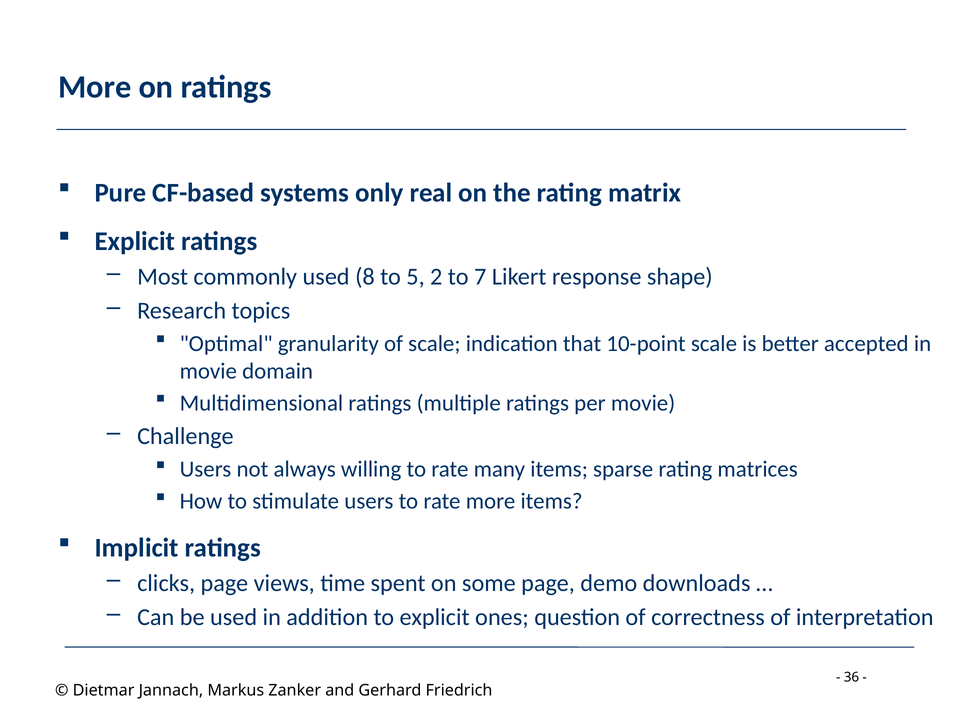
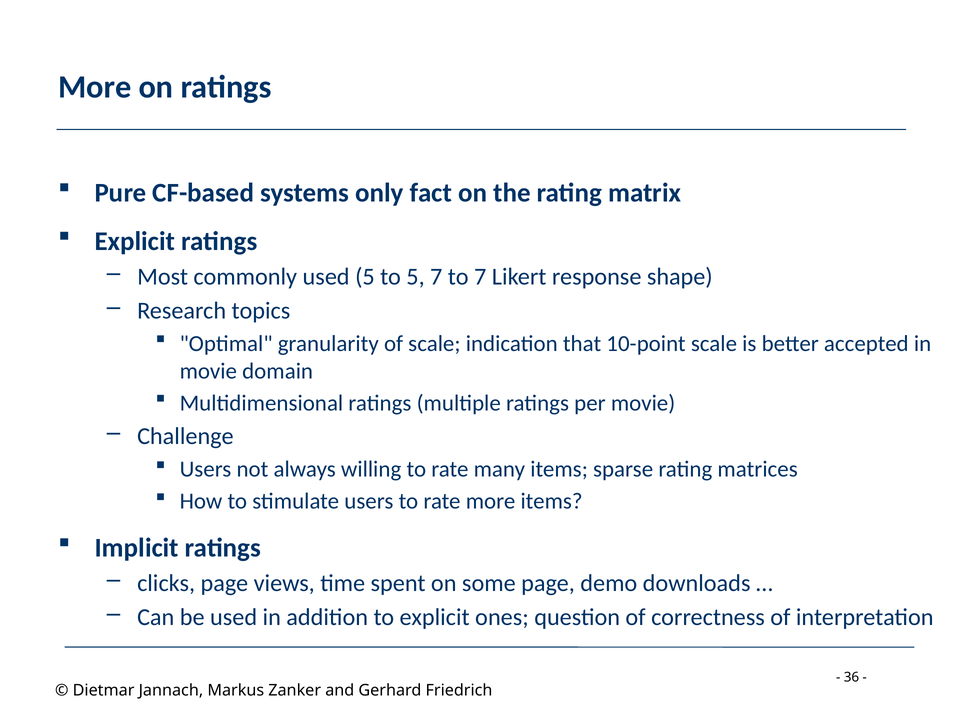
real: real -> fact
used 8: 8 -> 5
5 2: 2 -> 7
